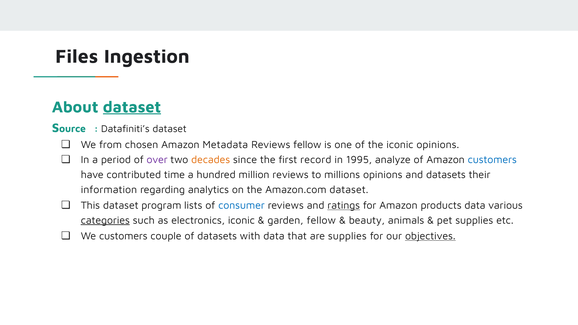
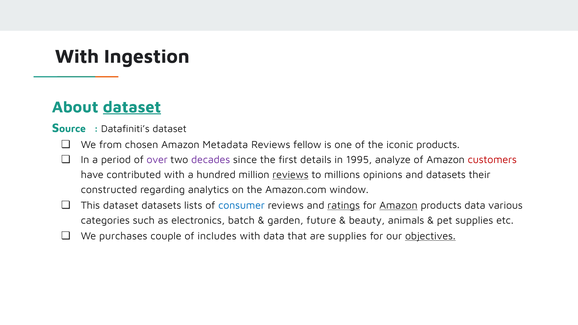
Files at (77, 56): Files -> With
iconic opinions: opinions -> products
decades colour: orange -> purple
record: record -> details
customers at (492, 160) colour: blue -> red
contributed time: time -> with
reviews at (291, 175) underline: none -> present
information: information -> constructed
Amazon.com dataset: dataset -> window
dataset program: program -> datasets
Amazon at (398, 205) underline: none -> present
categories underline: present -> none
electronics iconic: iconic -> batch
garden fellow: fellow -> future
We customers: customers -> purchases
of datasets: datasets -> includes
